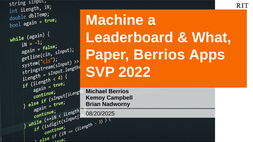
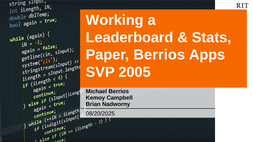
Machine: Machine -> Working
What: What -> Stats
2022: 2022 -> 2005
